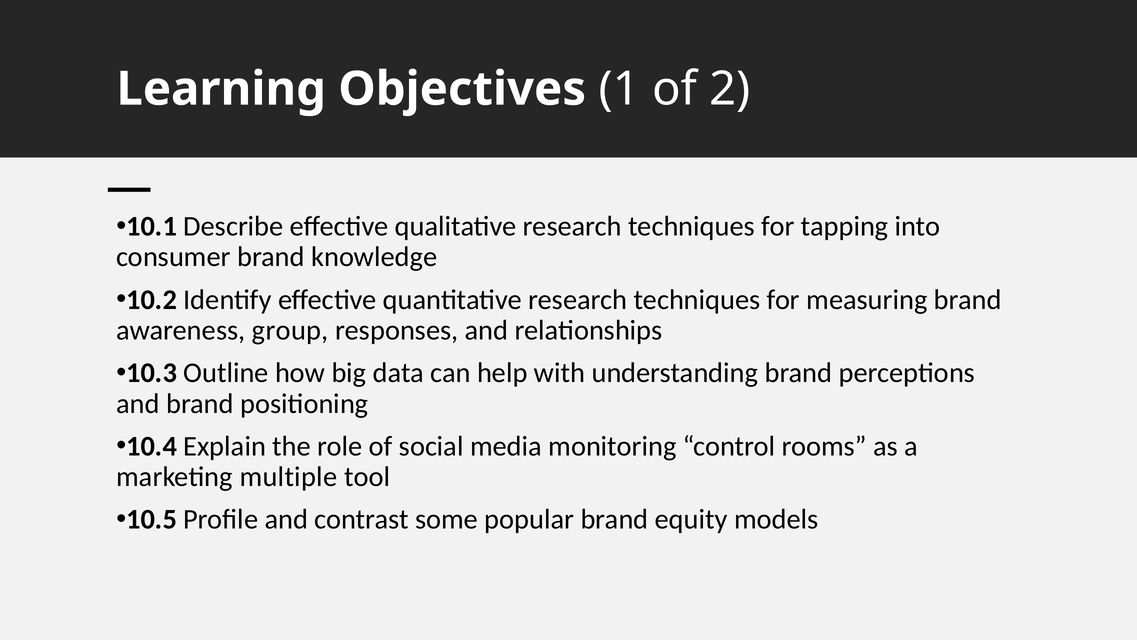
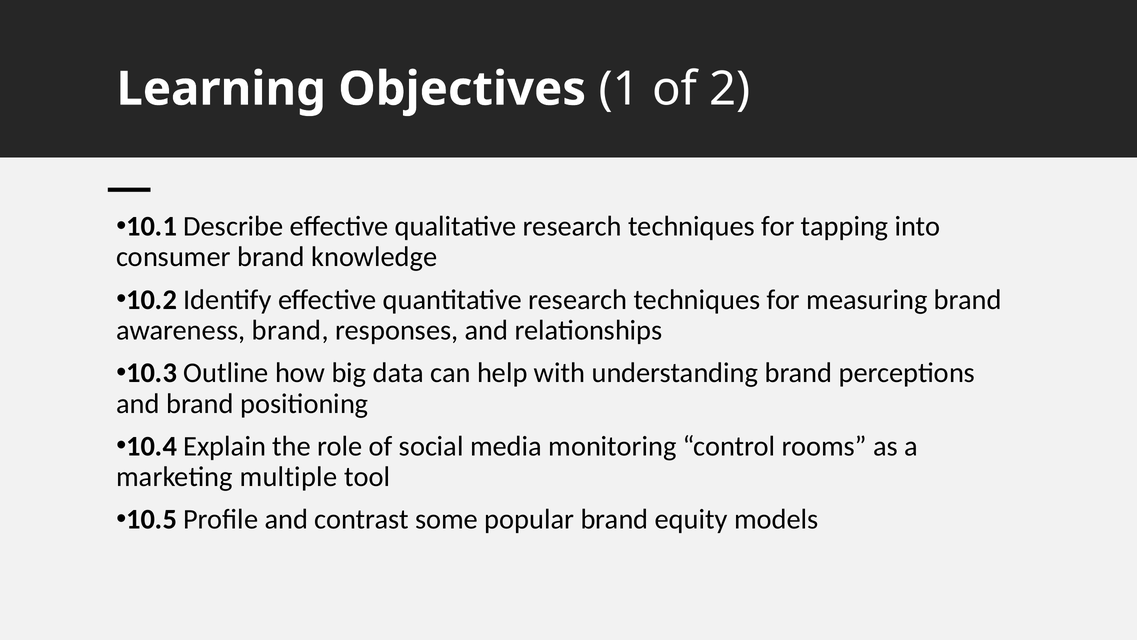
awareness group: group -> brand
